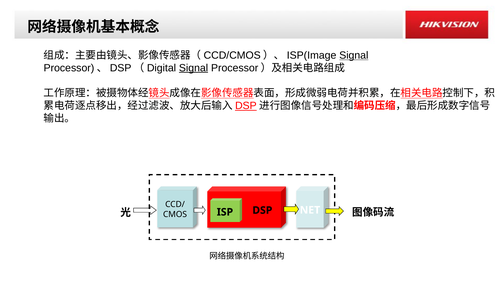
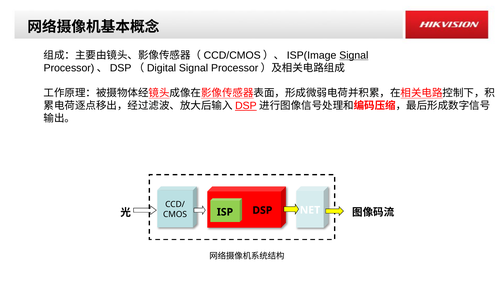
Signal at (194, 68) underline: present -> none
